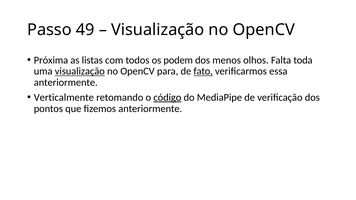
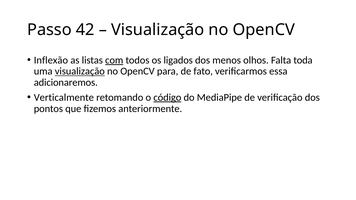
49: 49 -> 42
Próxima: Próxima -> Inflexão
com underline: none -> present
podem: podem -> ligados
fato underline: present -> none
anteriormente at (66, 83): anteriormente -> adicionaremos
